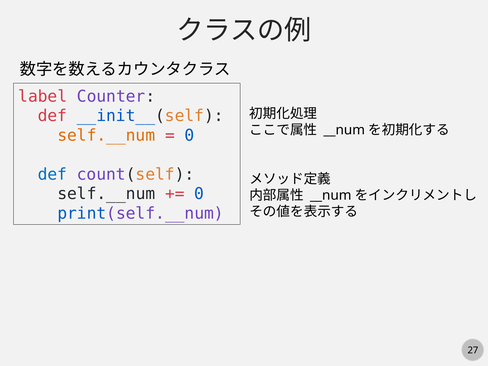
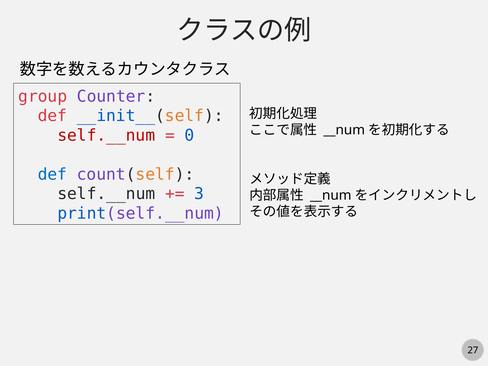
label: label -> group
self.__num at (106, 135) colour: orange -> red
0 at (199, 194): 0 -> 3
